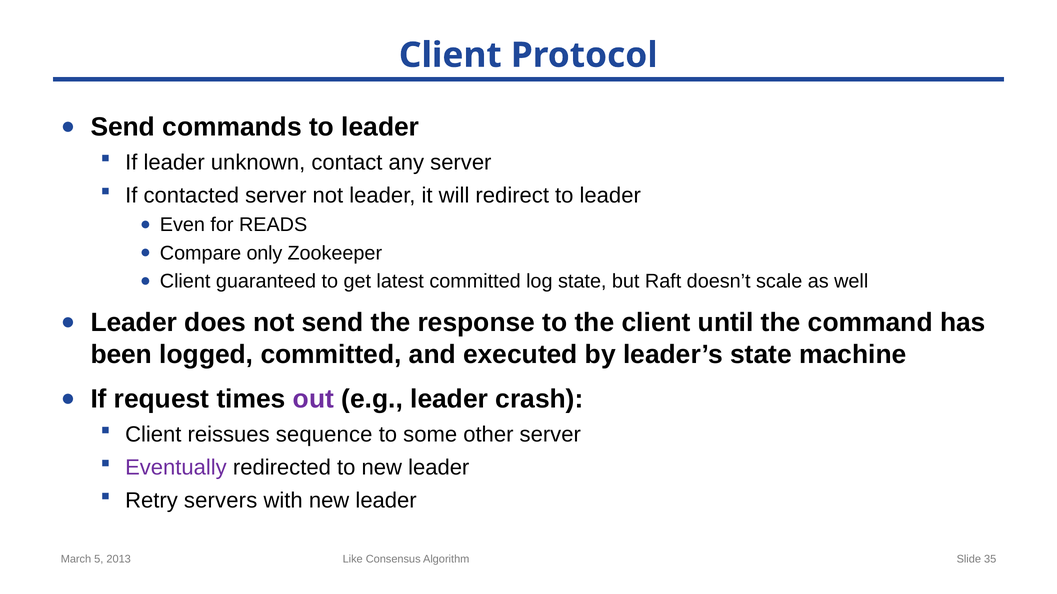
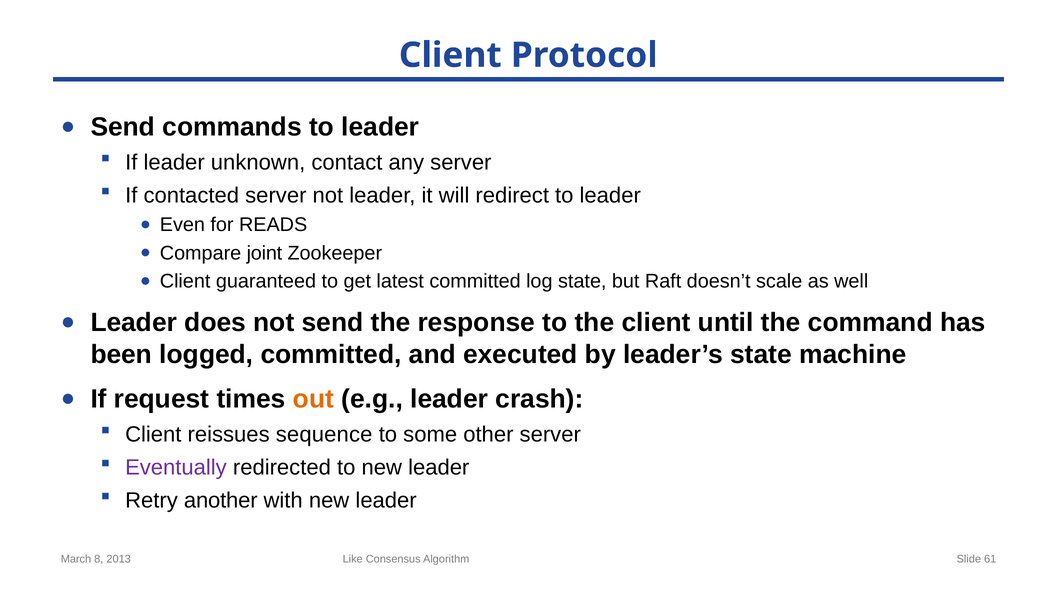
only: only -> joint
out colour: purple -> orange
servers: servers -> another
5: 5 -> 8
35: 35 -> 61
